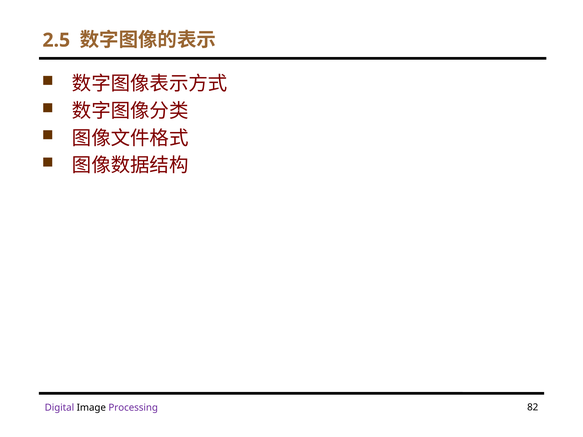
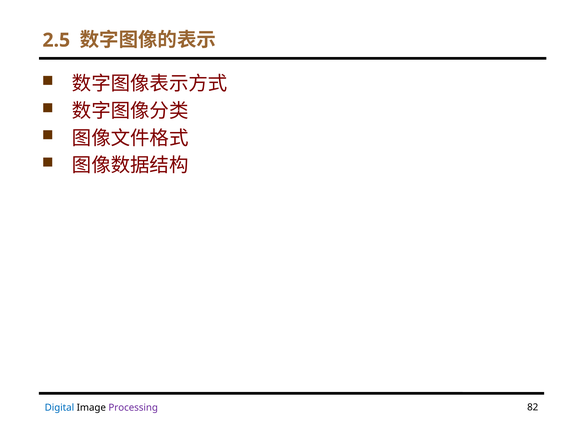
Digital colour: purple -> blue
